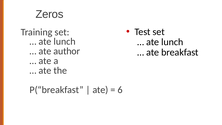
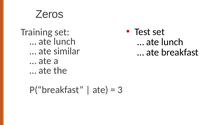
author: author -> similar
6: 6 -> 3
